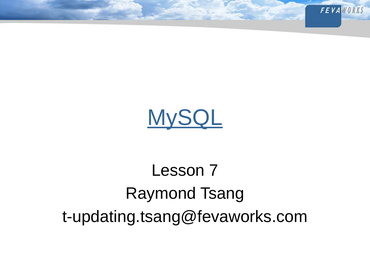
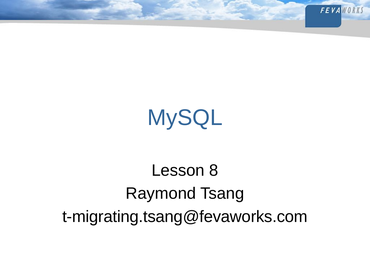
MySQL underline: present -> none
7: 7 -> 8
t-updating.tsang@fevaworks.com: t-updating.tsang@fevaworks.com -> t-migrating.tsang@fevaworks.com
